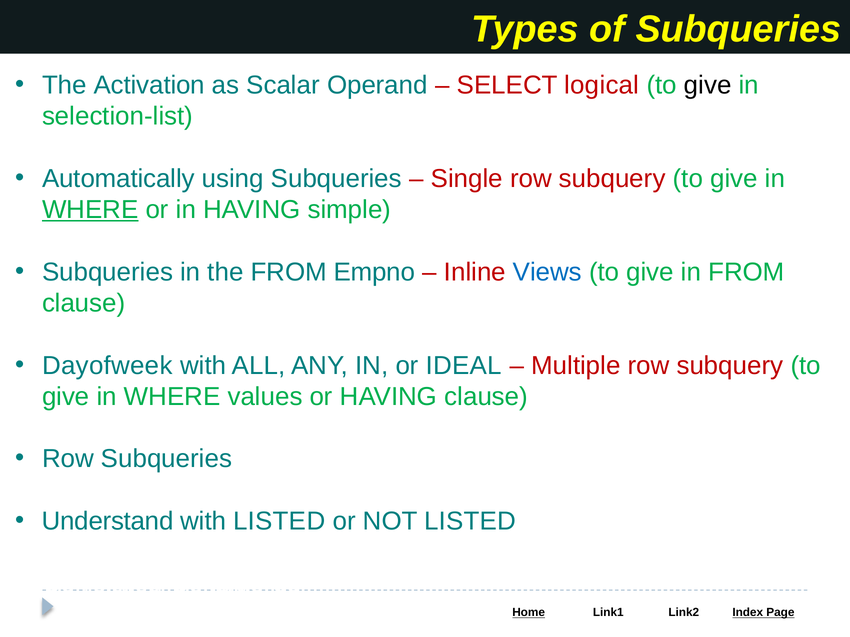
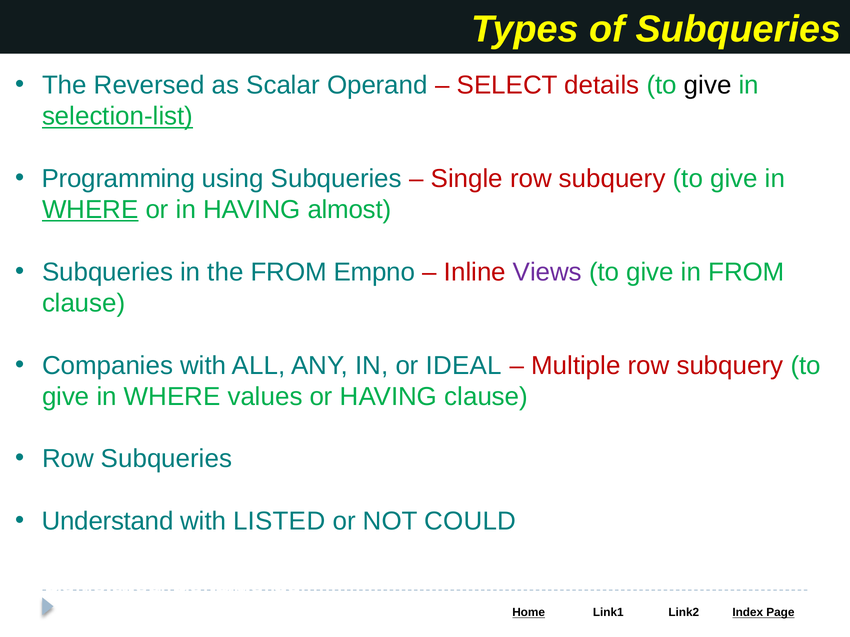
Activation: Activation -> Reversed
logical: logical -> details
selection-list underline: none -> present
Automatically: Automatically -> Programming
simple: simple -> almost
Views colour: blue -> purple
Dayofweek: Dayofweek -> Companies
NOT LISTED: LISTED -> COULD
